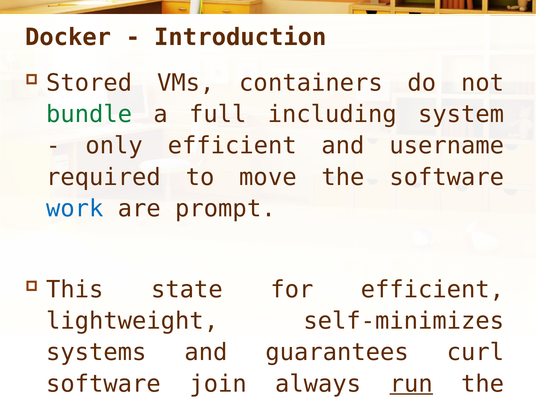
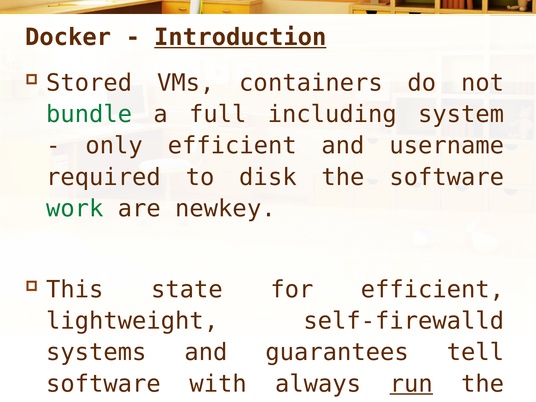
Introduction underline: none -> present
move: move -> disk
work colour: blue -> green
prompt: prompt -> newkey
self-minimizes: self-minimizes -> self-firewalld
curl: curl -> tell
join: join -> with
